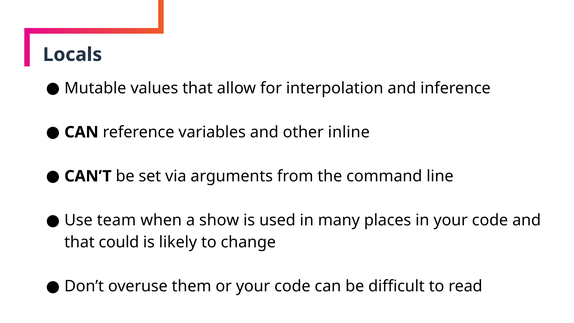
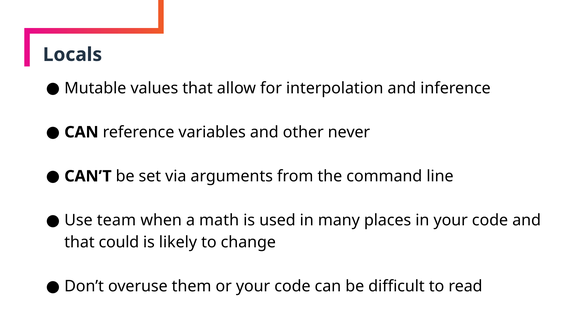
inline: inline -> never
show: show -> math
